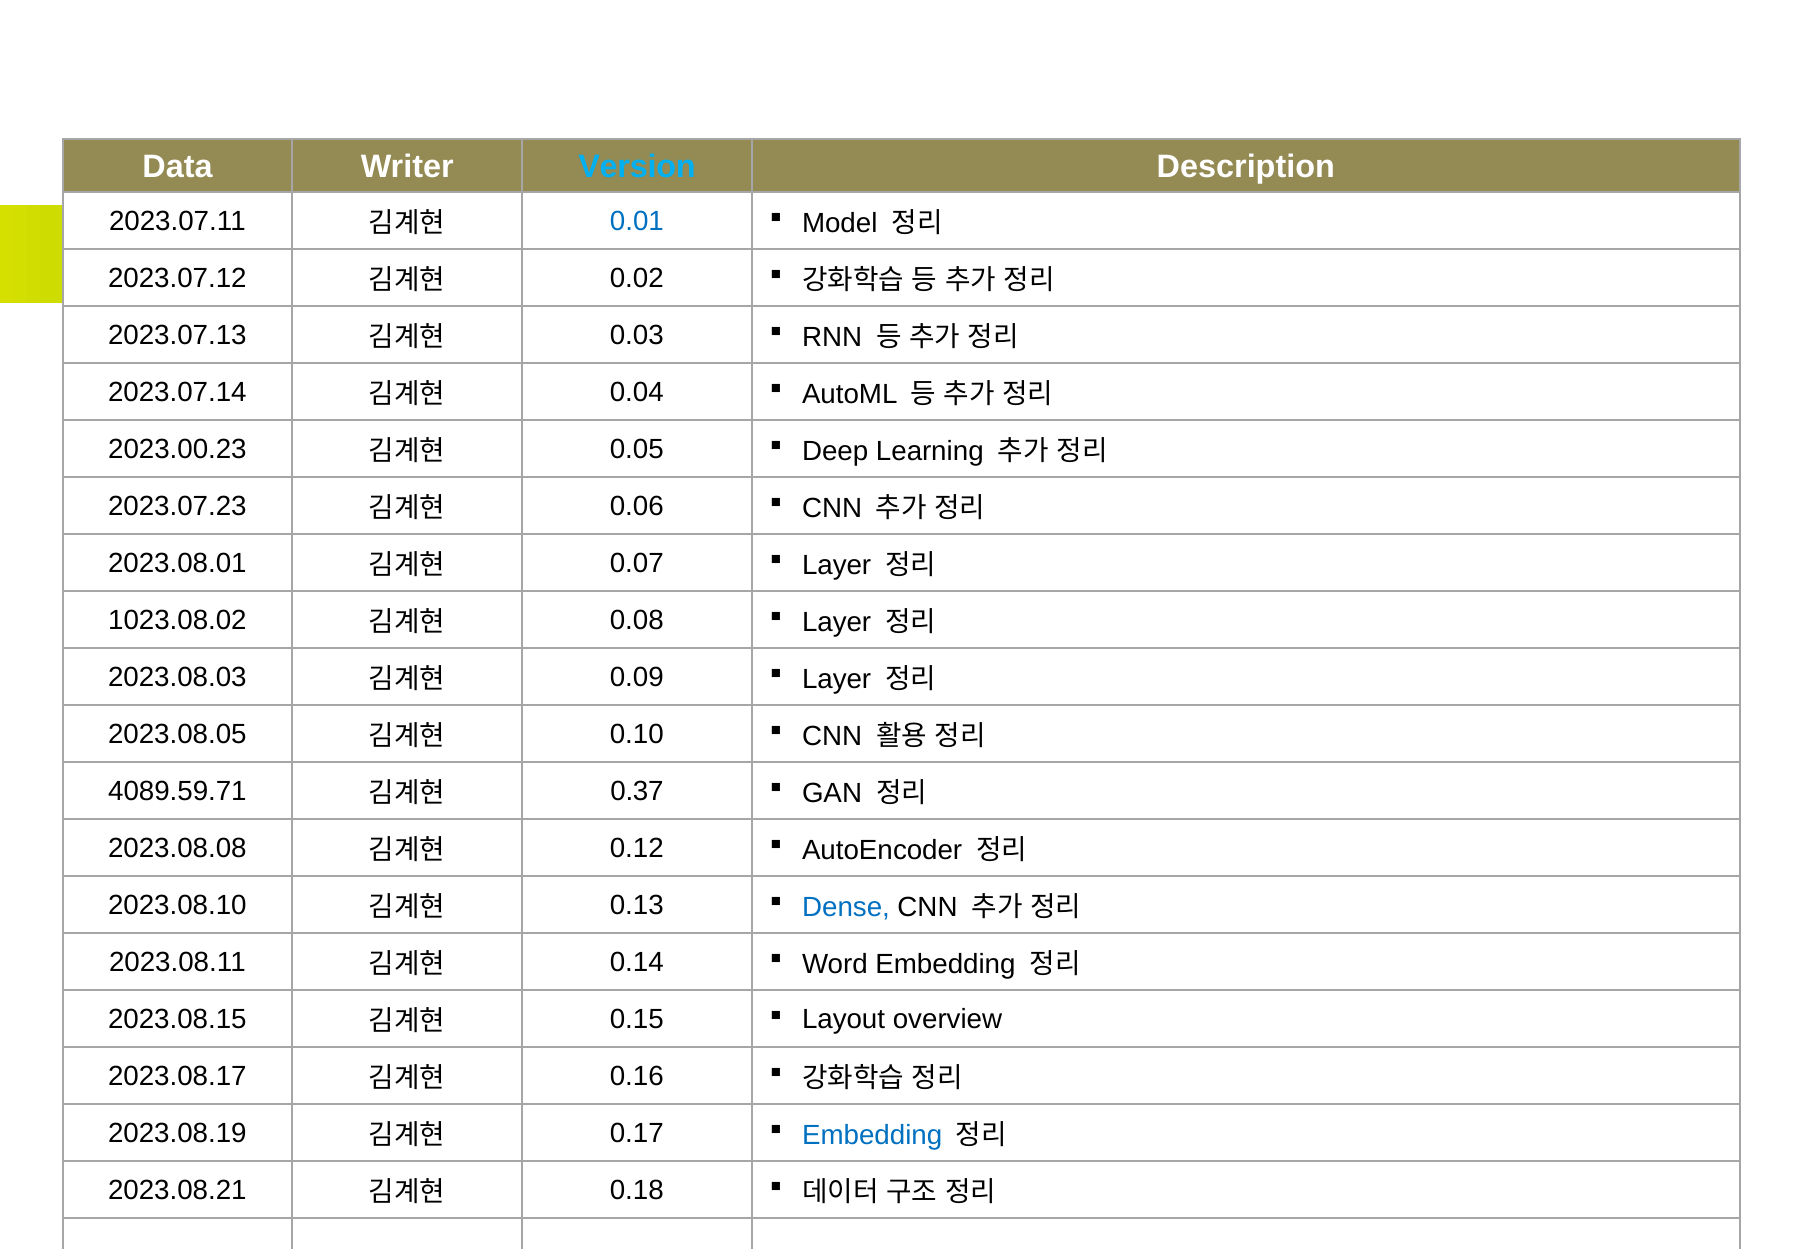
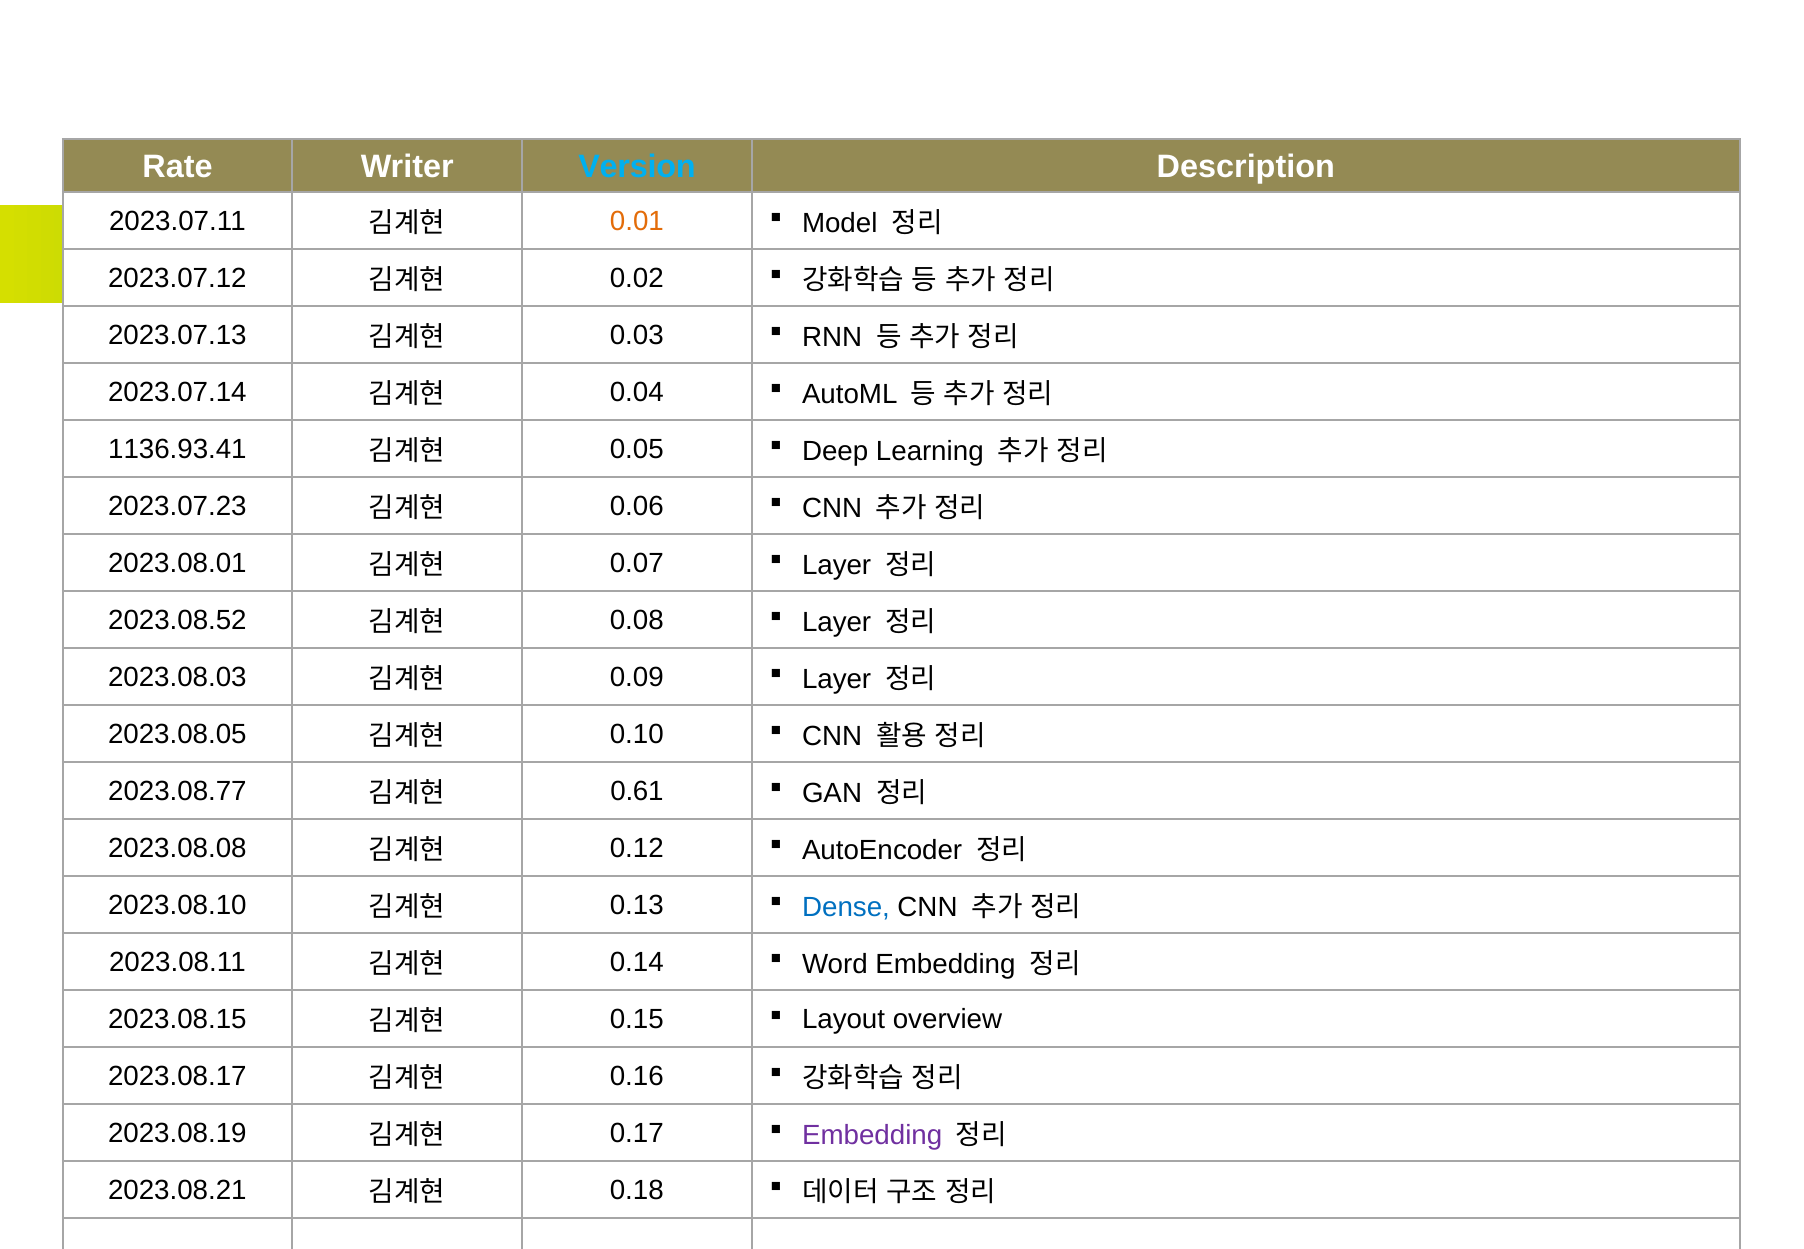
Data: Data -> Rate
0.01 colour: blue -> orange
2023.00.23: 2023.00.23 -> 1136.93.41
1023.08.02: 1023.08.02 -> 2023.08.52
4089.59.71: 4089.59.71 -> 2023.08.77
0.37: 0.37 -> 0.61
Embedding at (872, 1135) colour: blue -> purple
